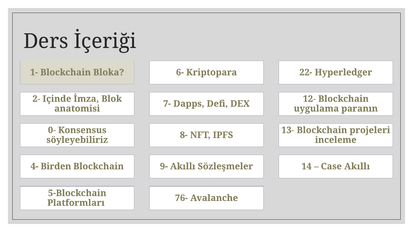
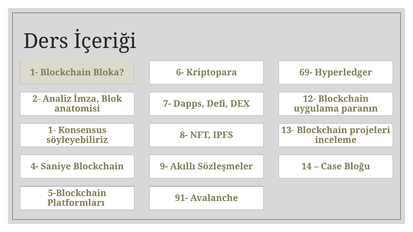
22-: 22- -> 69-
Içinde: Içinde -> Analiz
0- at (52, 130): 0- -> 1-
Birden: Birden -> Saniye
Case Akıllı: Akıllı -> Bloğu
76-: 76- -> 91-
